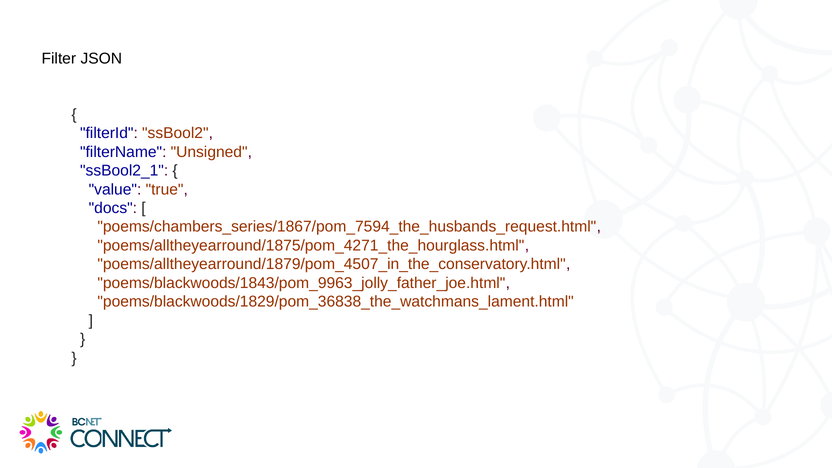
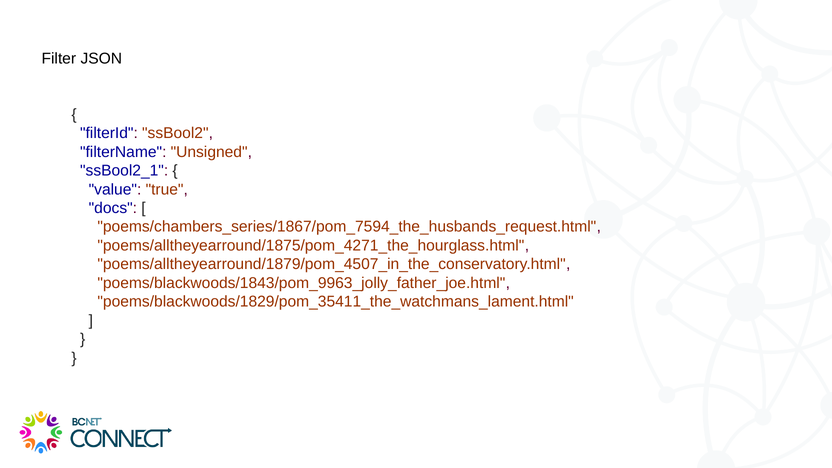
poems/blackwoods/1829/pom_36838_the_watchmans_lament.html: poems/blackwoods/1829/pom_36838_the_watchmans_lament.html -> poems/blackwoods/1829/pom_35411_the_watchmans_lament.html
